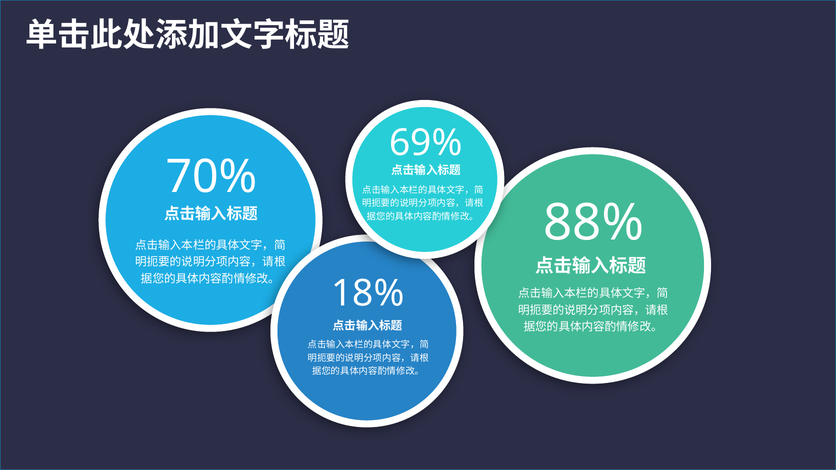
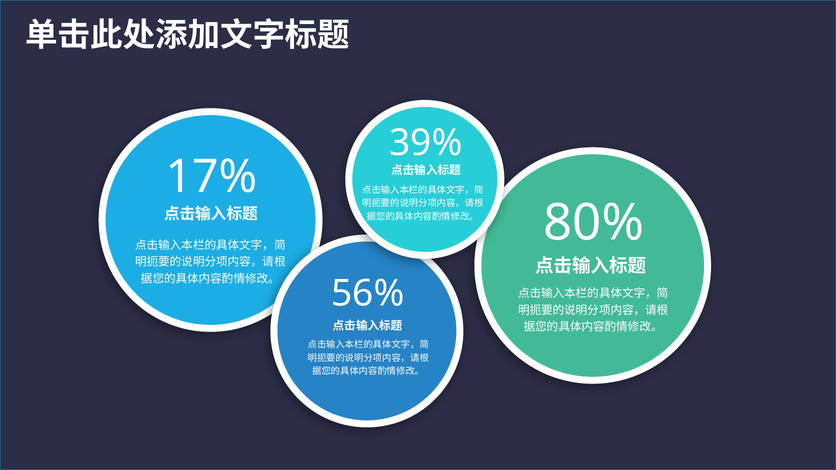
69%: 69% -> 39%
70%: 70% -> 17%
88%: 88% -> 80%
18%: 18% -> 56%
